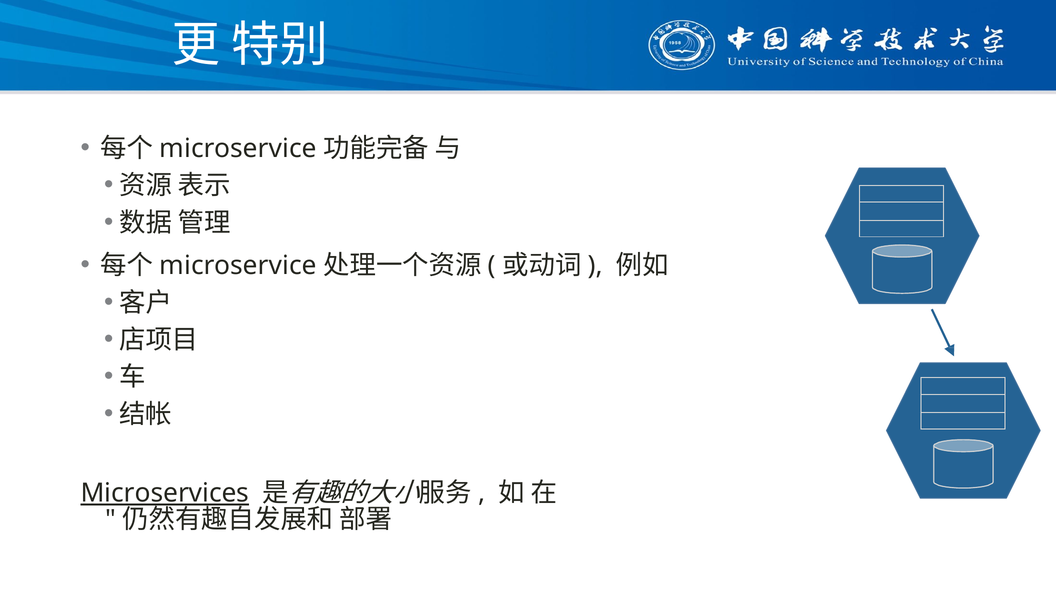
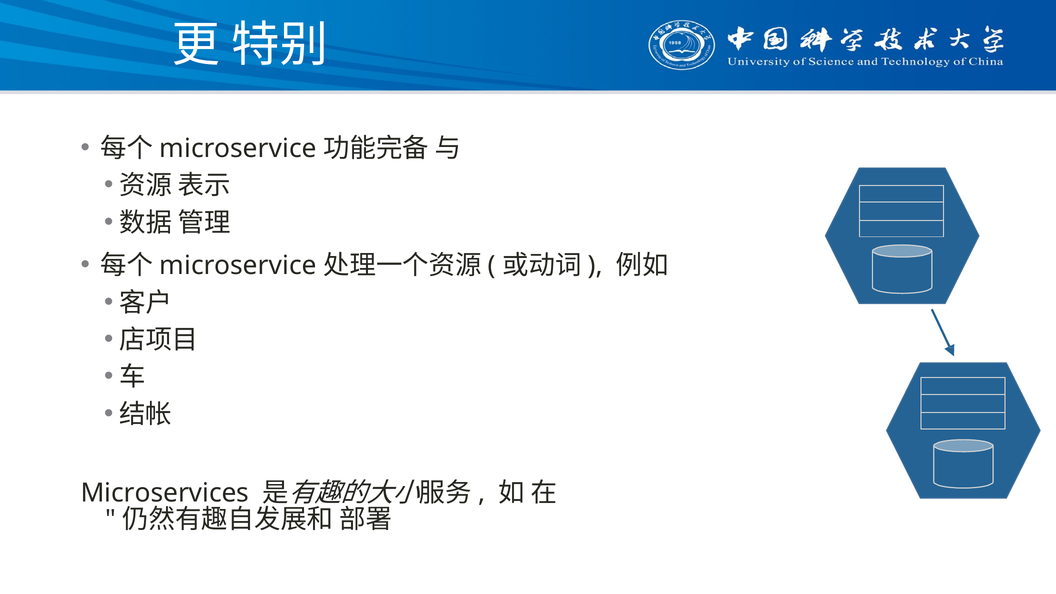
Microservices underline: present -> none
